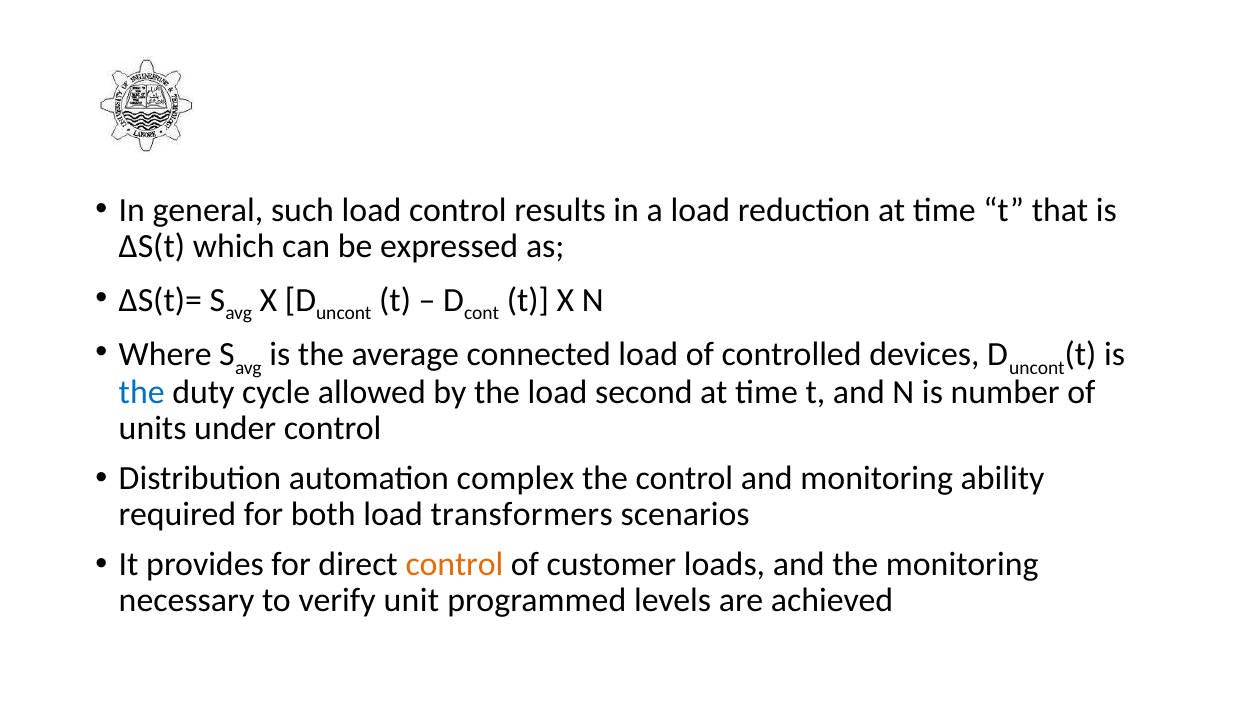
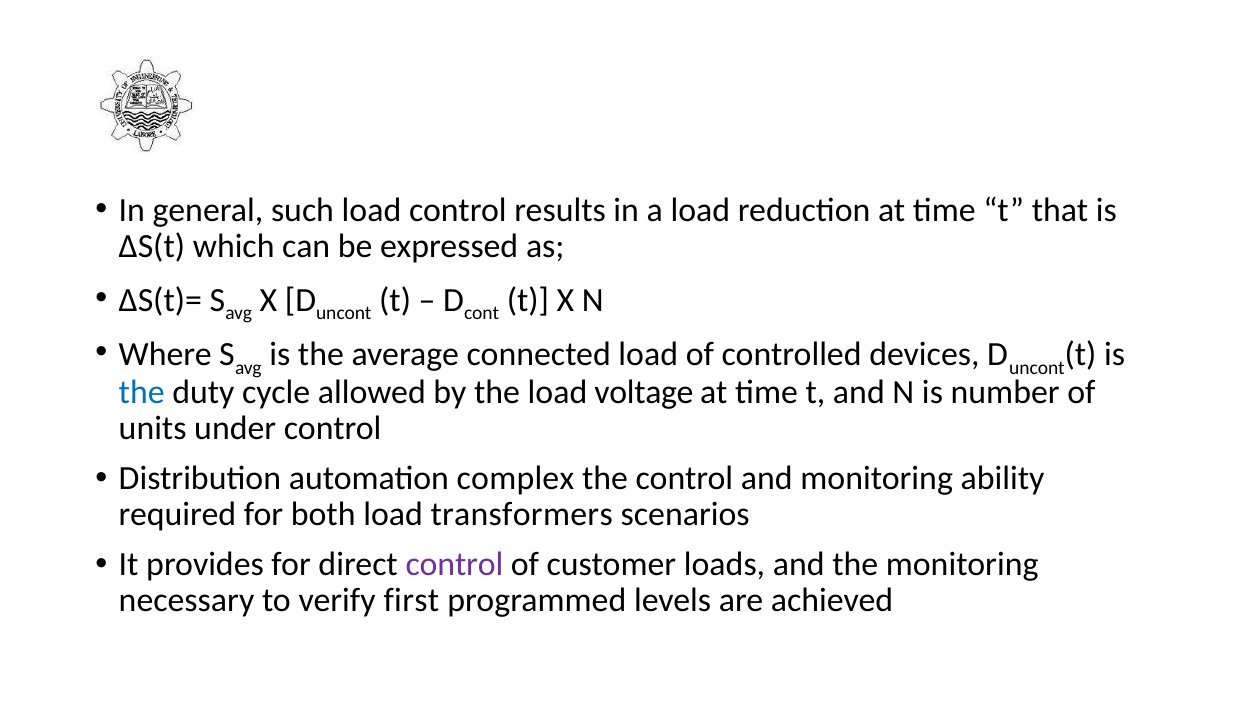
second: second -> voltage
control at (454, 564) colour: orange -> purple
unit: unit -> first
